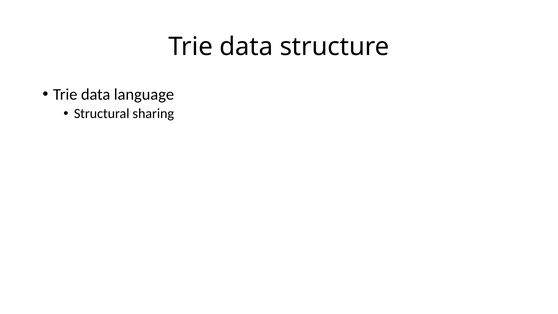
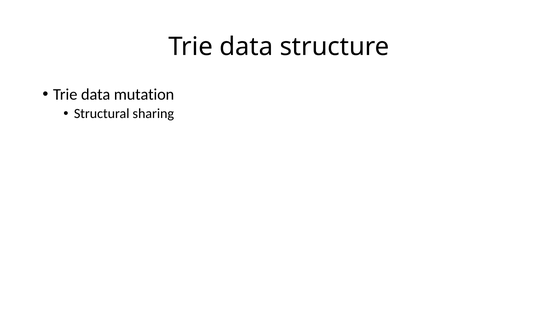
language: language -> mutation
